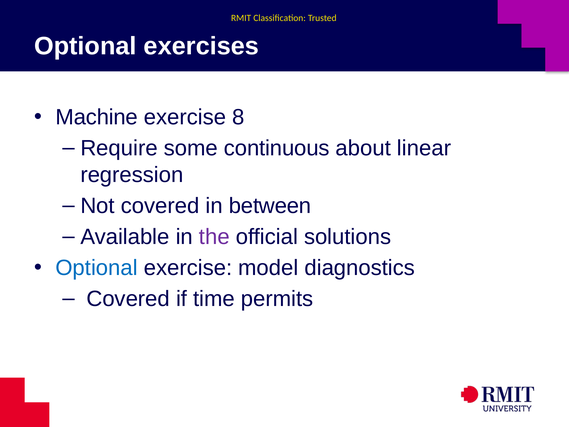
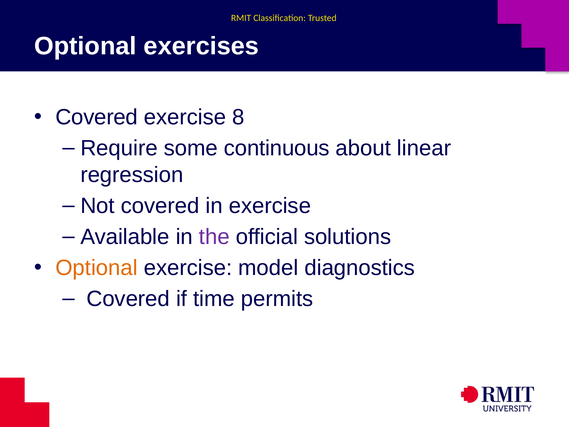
Machine at (97, 117): Machine -> Covered
in between: between -> exercise
Optional at (97, 268) colour: blue -> orange
